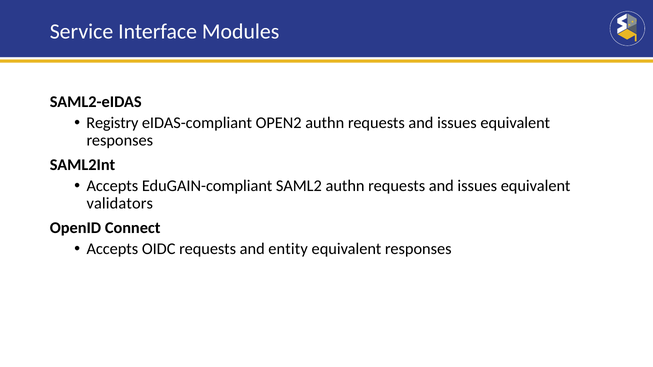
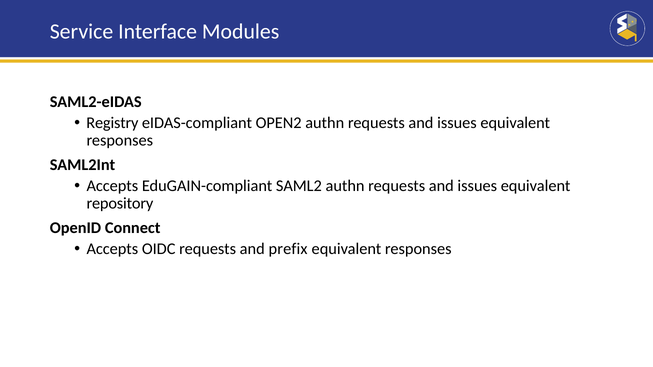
validators: validators -> repository
entity: entity -> prefix
